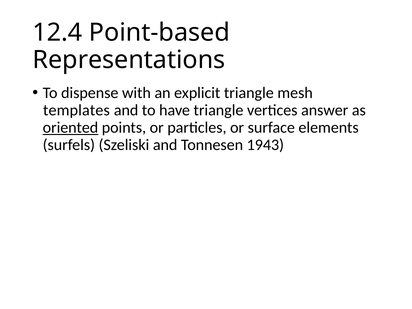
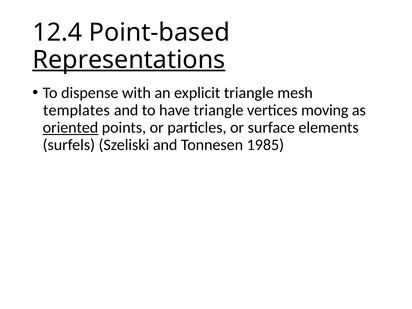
Representations underline: none -> present
answer: answer -> moving
1943: 1943 -> 1985
